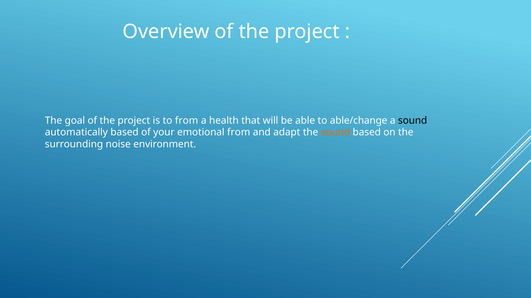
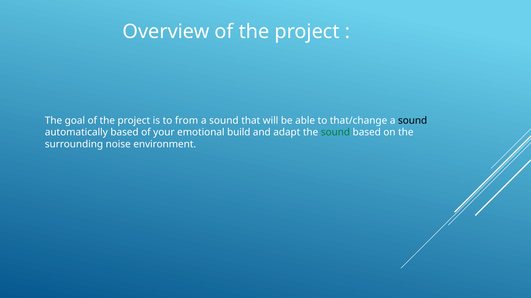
health at (224, 121): health -> sound
able/change: able/change -> that/change
emotional from: from -> build
sound at (335, 133) colour: orange -> green
